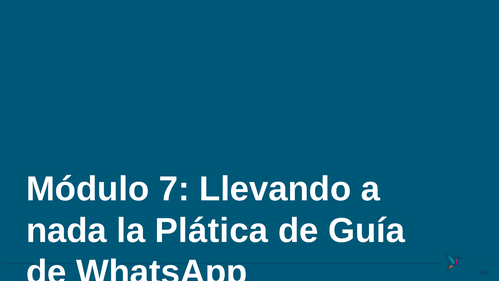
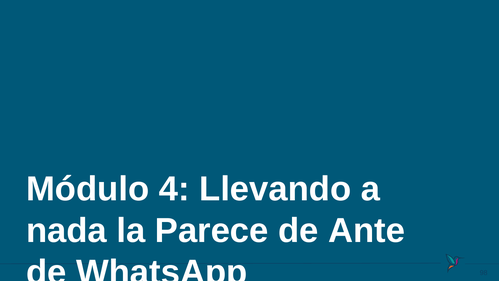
7: 7 -> 4
Plática: Plática -> Parece
Guía: Guía -> Ante
